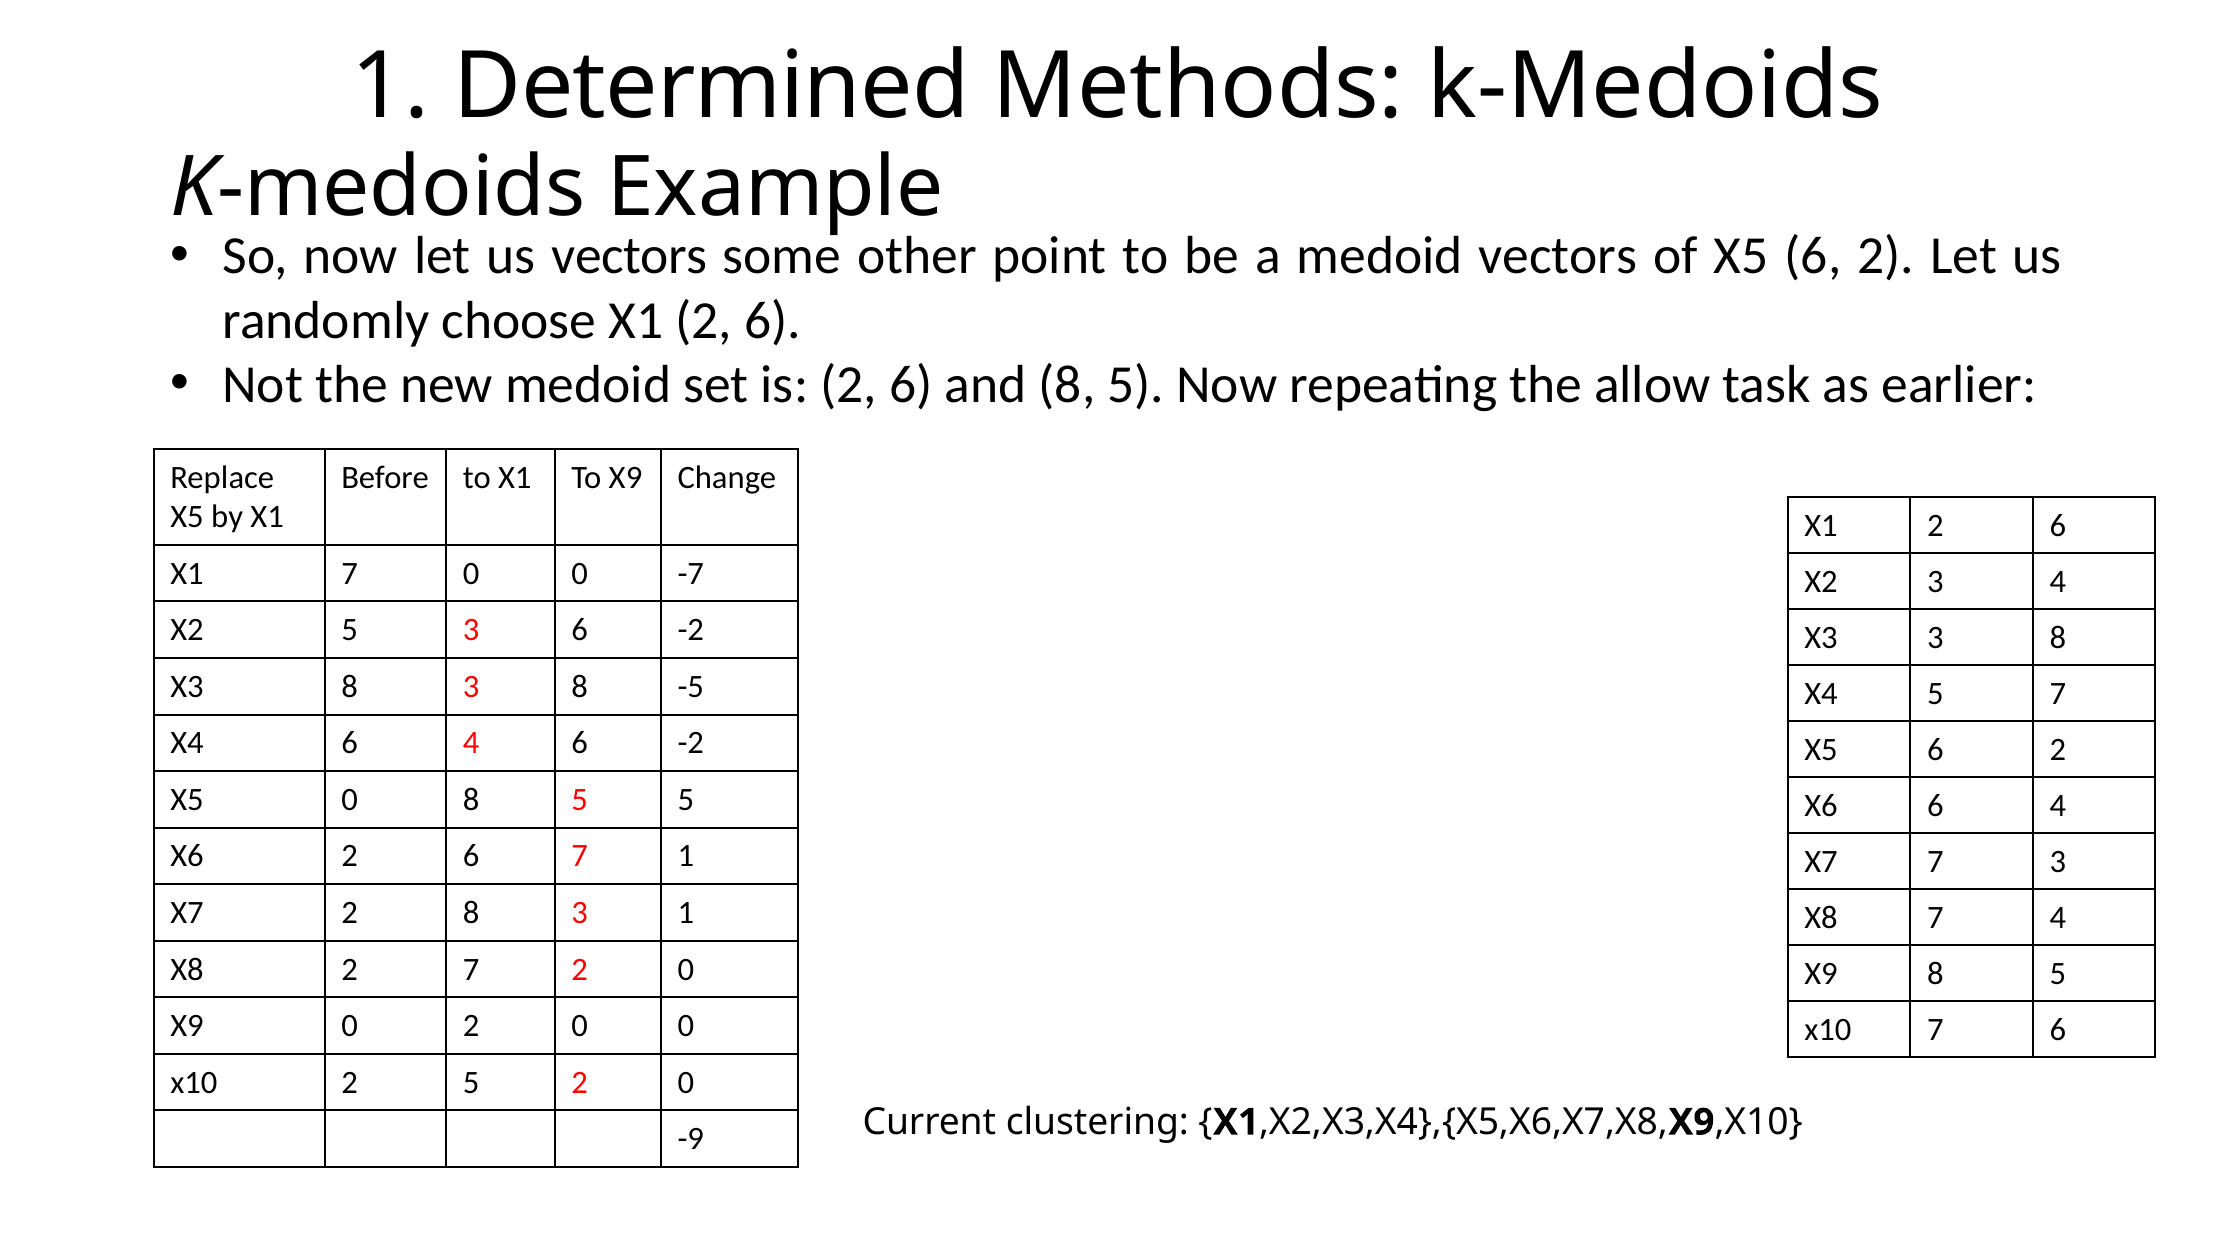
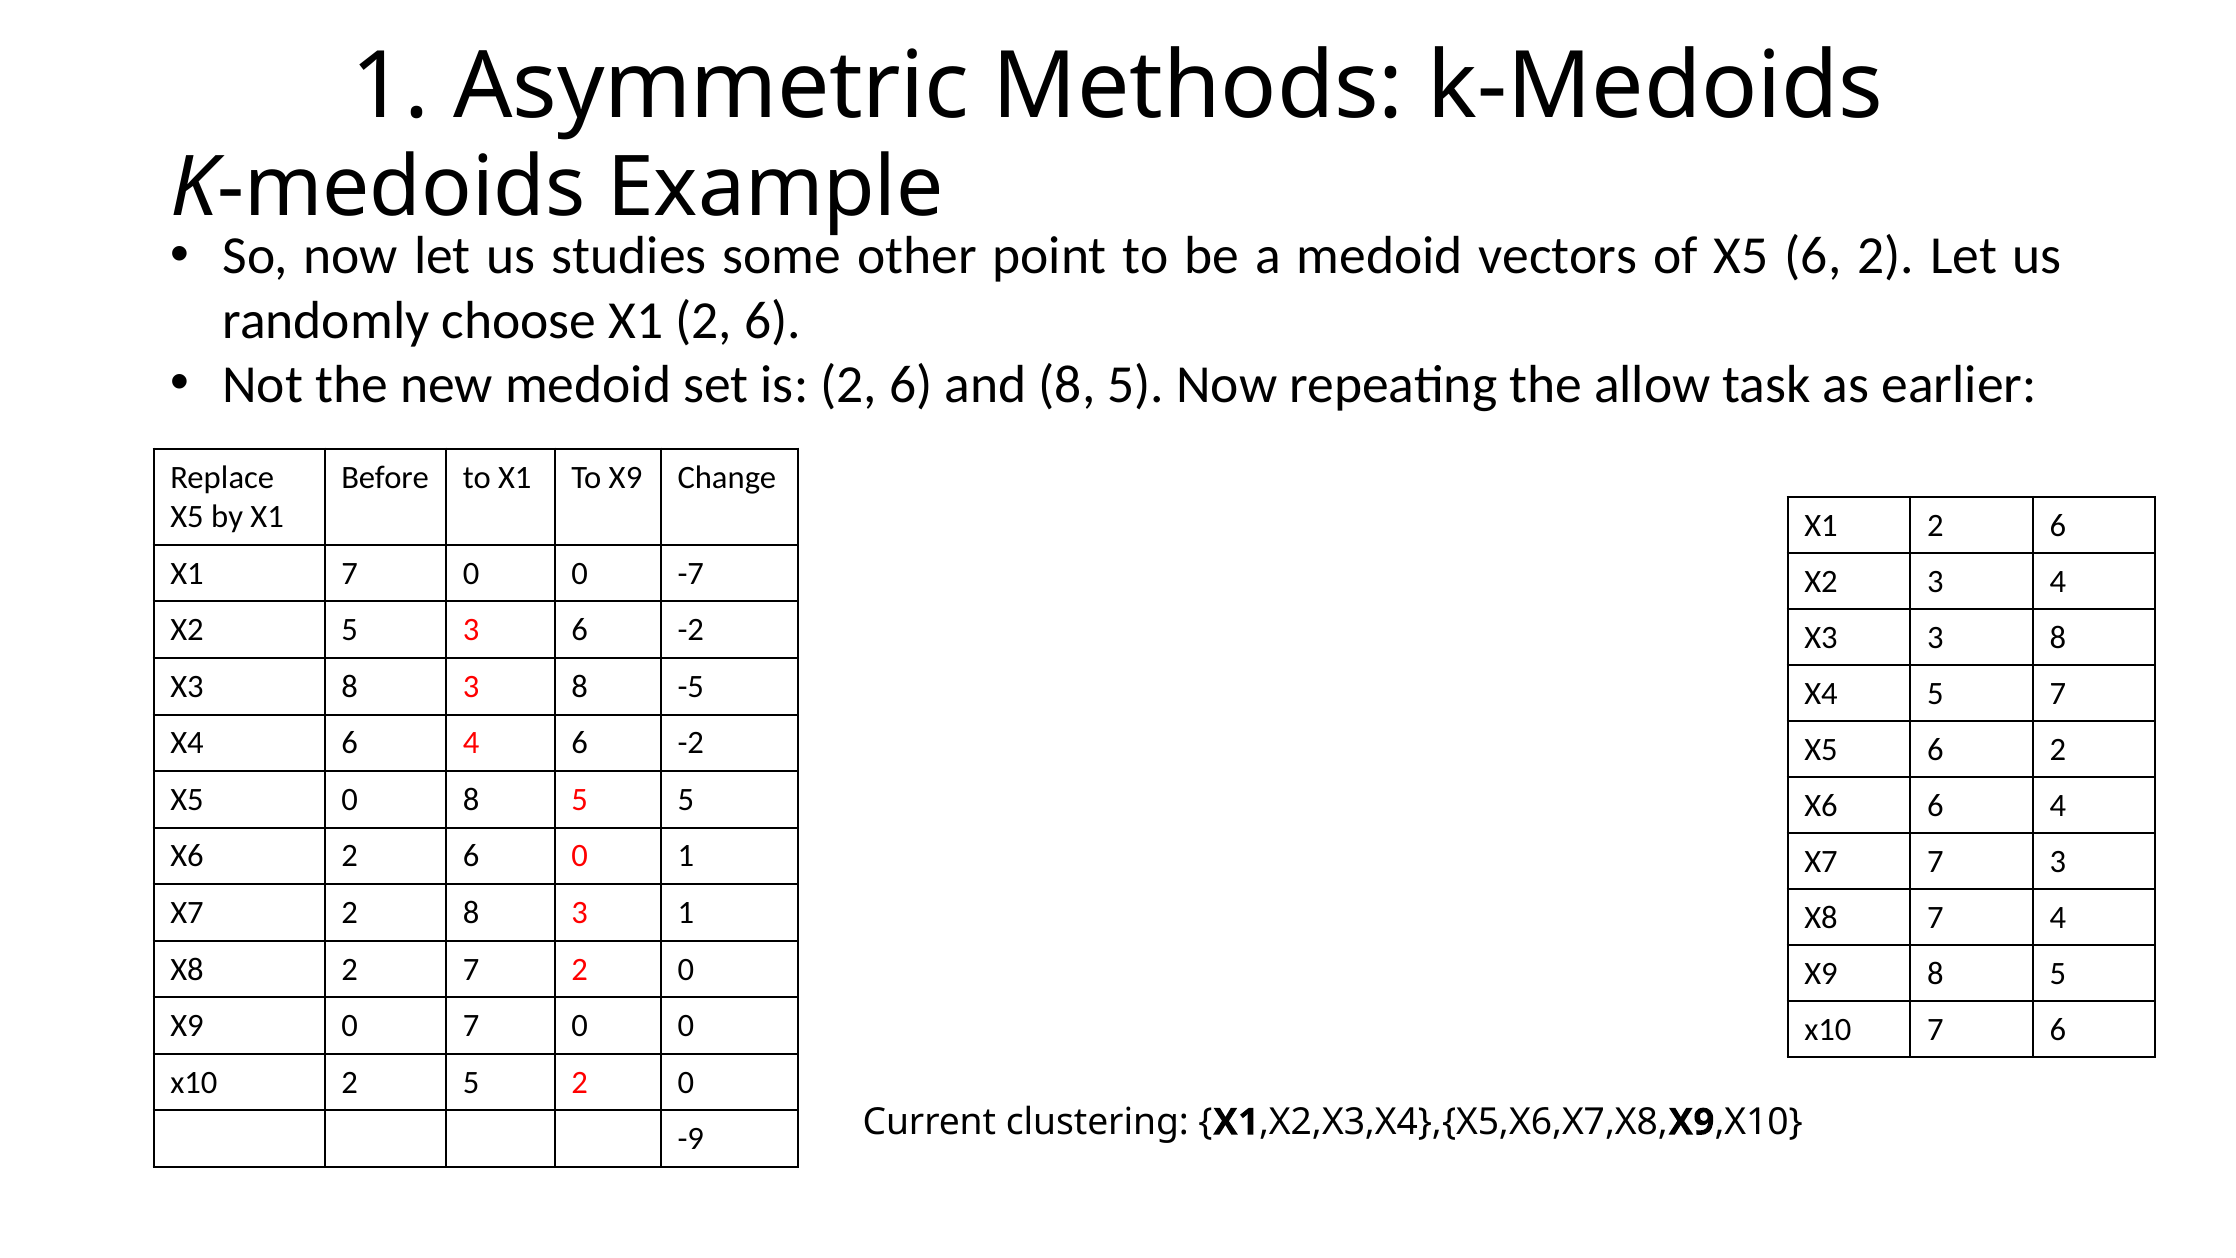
Determined: Determined -> Asymmetric
us vectors: vectors -> studies
6 7: 7 -> 0
0 2: 2 -> 7
